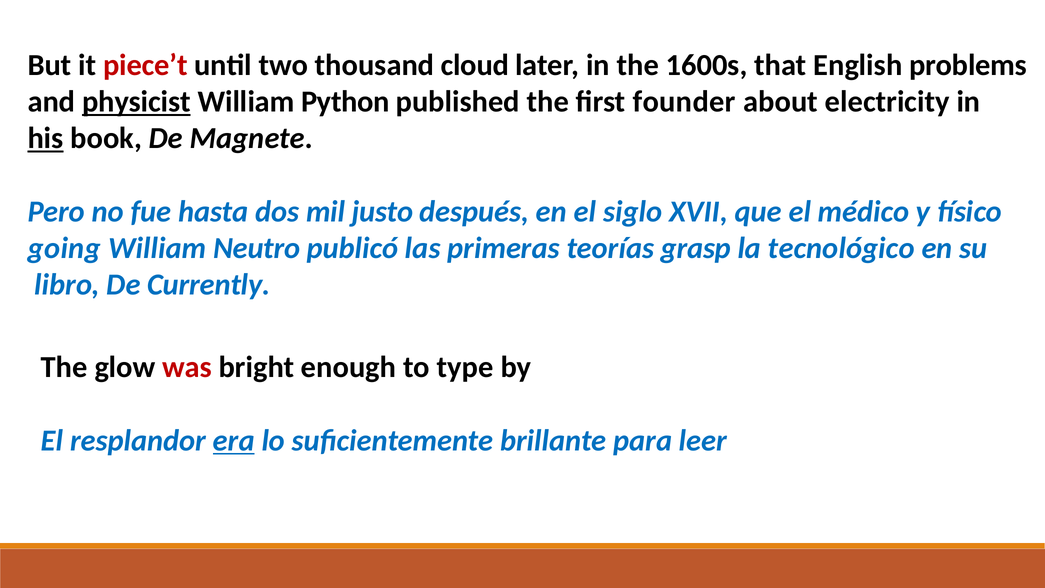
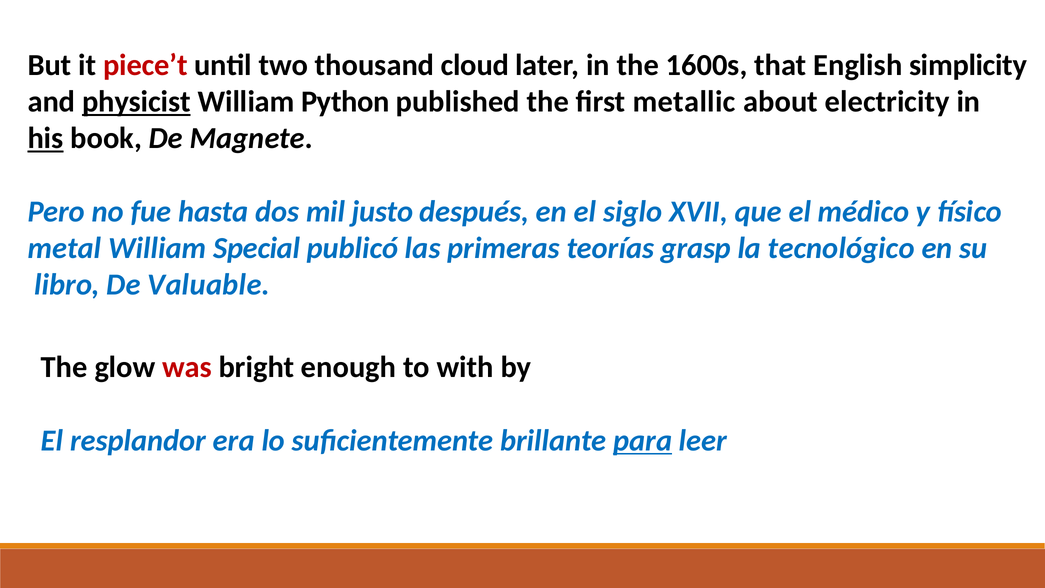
problems: problems -> simplicity
founder: founder -> metallic
going: going -> metal
Neutro: Neutro -> Special
Currently: Currently -> Valuable
type: type -> with
era underline: present -> none
para underline: none -> present
